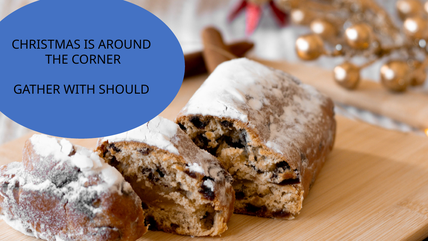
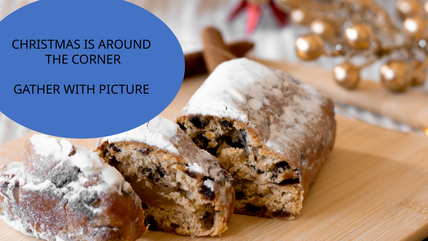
SHOULD: SHOULD -> PICTURE
